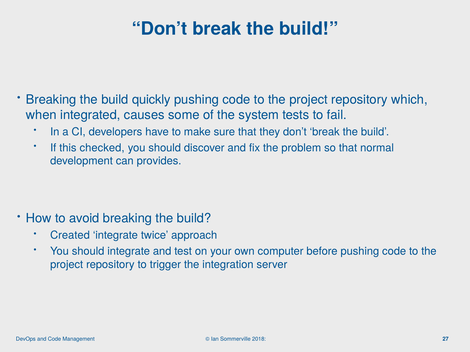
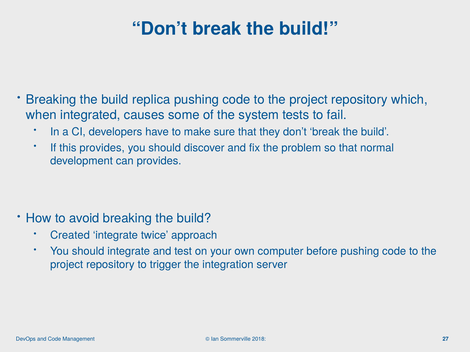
quickly: quickly -> replica
this checked: checked -> provides
